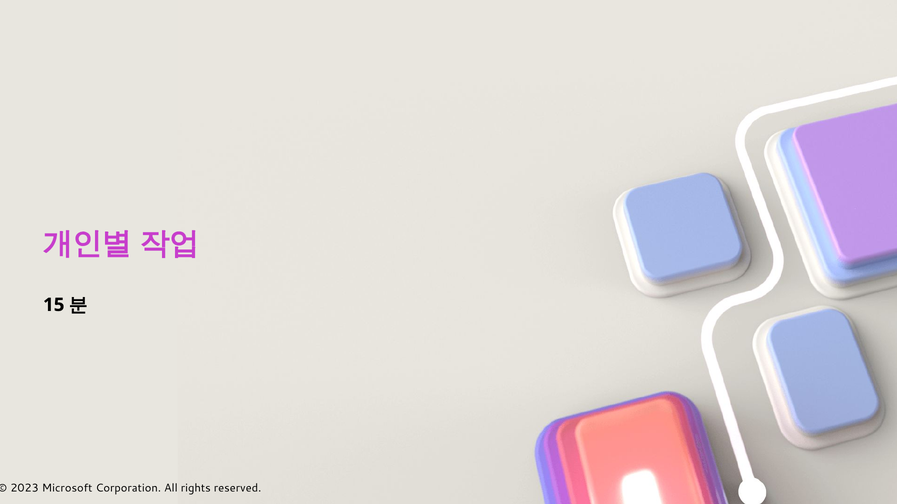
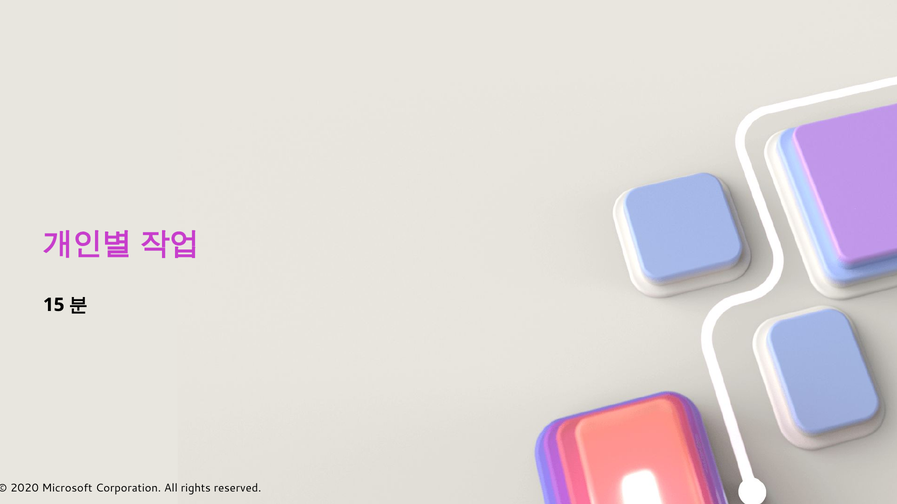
2023: 2023 -> 2020
